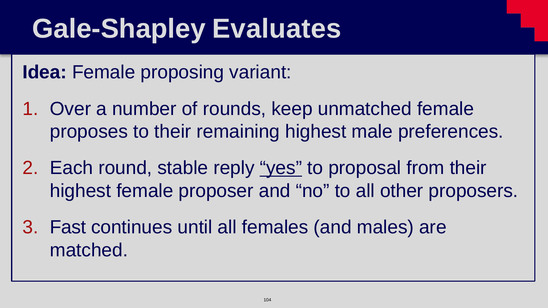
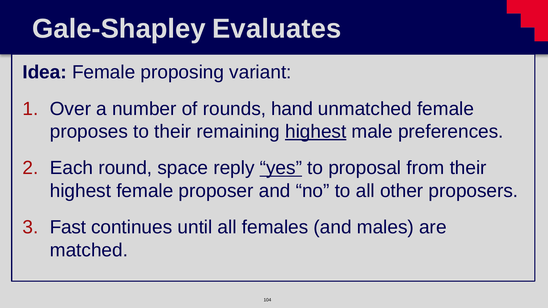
keep: keep -> hand
highest at (316, 132) underline: none -> present
stable: stable -> space
